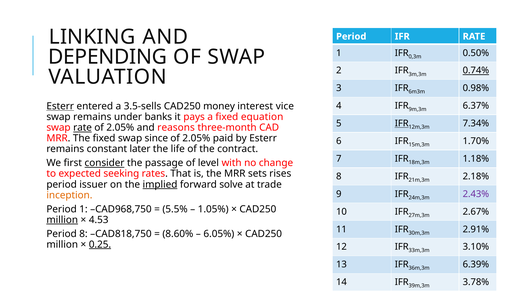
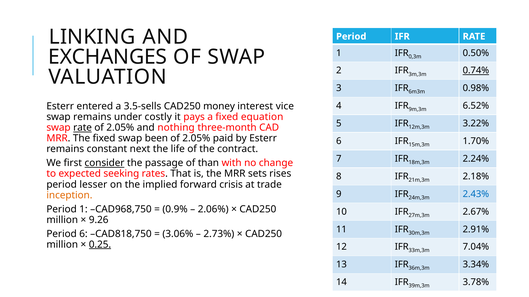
DEPENDING: DEPENDING -> EXCHANGES
6.37%: 6.37% -> 6.52%
Esterr at (60, 106) underline: present -> none
banks: banks -> costly
IFR at (402, 124) underline: present -> none
7.34%: 7.34% -> 3.22%
reasons: reasons -> nothing
since: since -> been
later: later -> next
1.18%: 1.18% -> 2.24%
level: level -> than
issuer: issuer -> lesser
implied underline: present -> none
solve: solve -> crisis
2.43% colour: purple -> blue
5.5%: 5.5% -> 0.9%
1.05%: 1.05% -> 2.06%
million at (62, 220) underline: present -> none
4.53: 4.53 -> 9.26
Period 8: 8 -> 6
8.60%: 8.60% -> 3.06%
6.05%: 6.05% -> 2.73%
3.10%: 3.10% -> 7.04%
6.39%: 6.39% -> 3.34%
